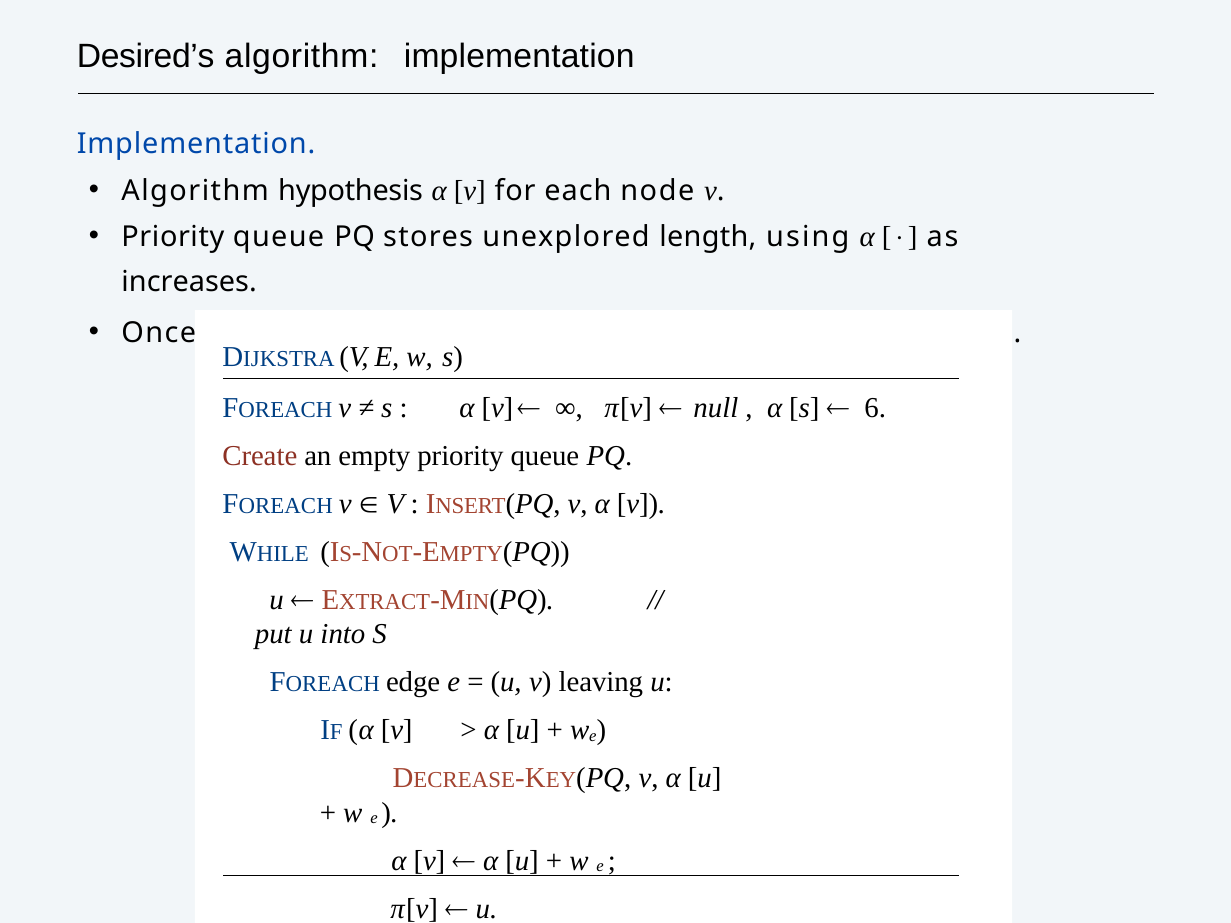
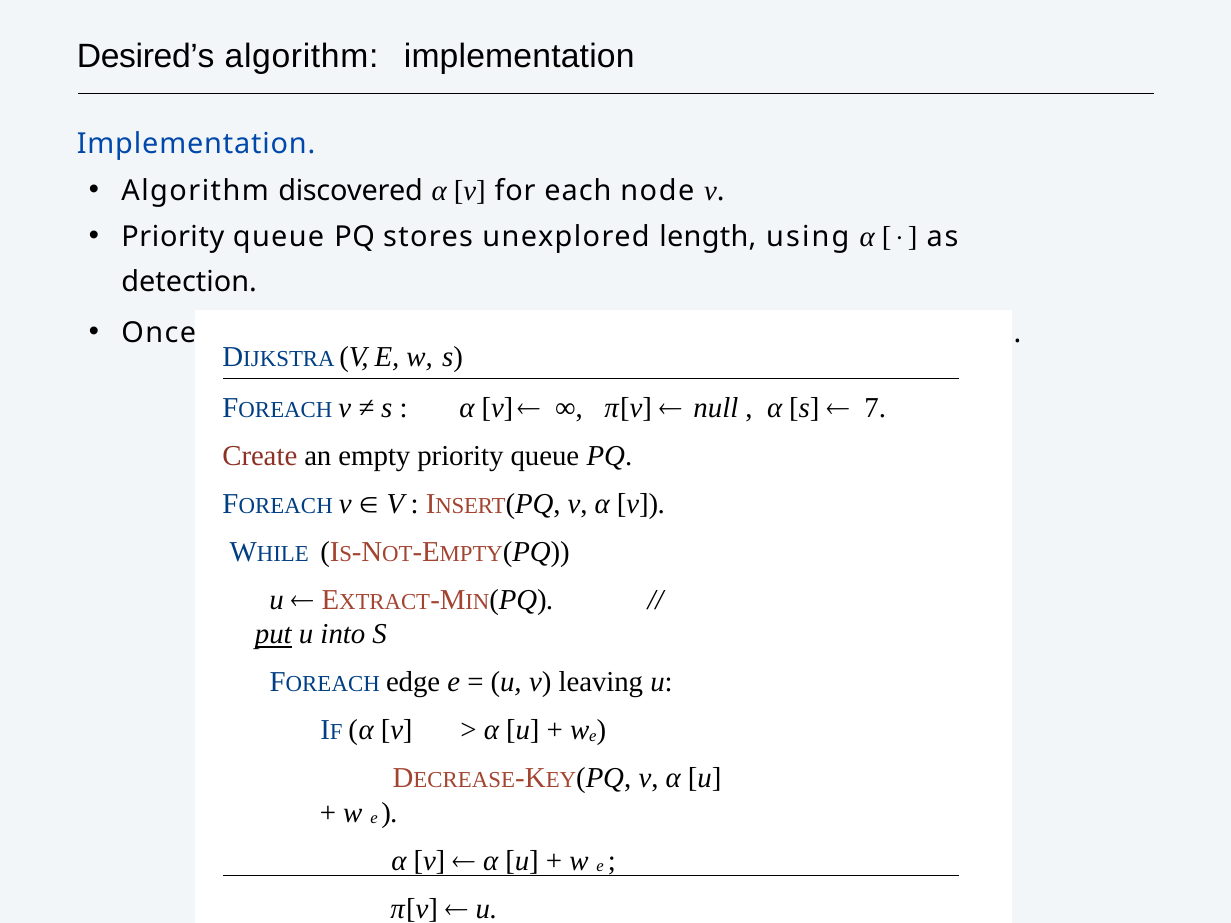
hypothesis: hypothesis -> discovered
increases: increases -> detection
6: 6 -> 7
put underline: none -> present
